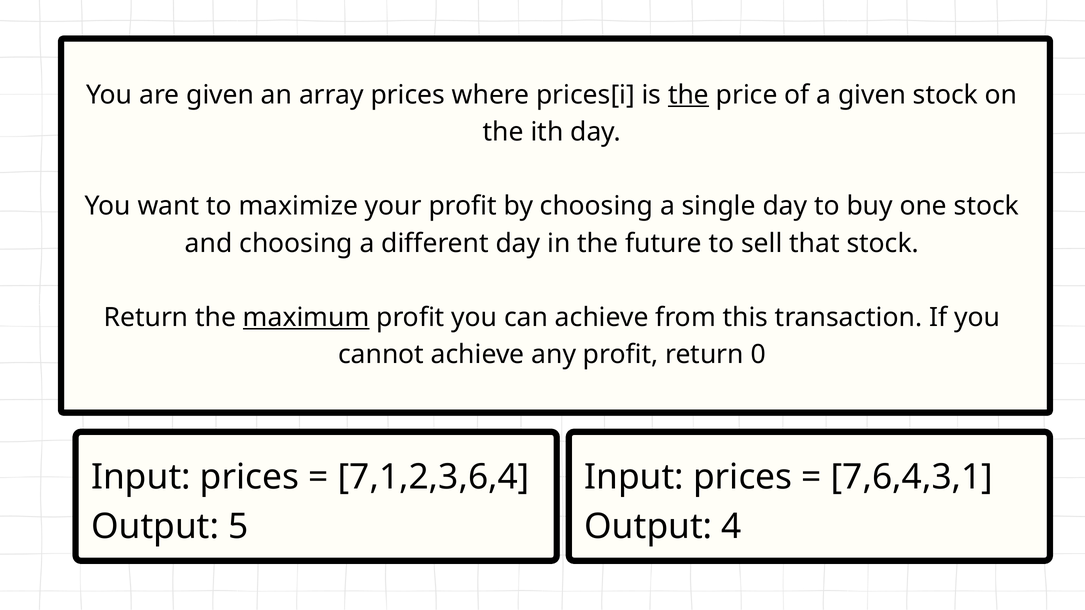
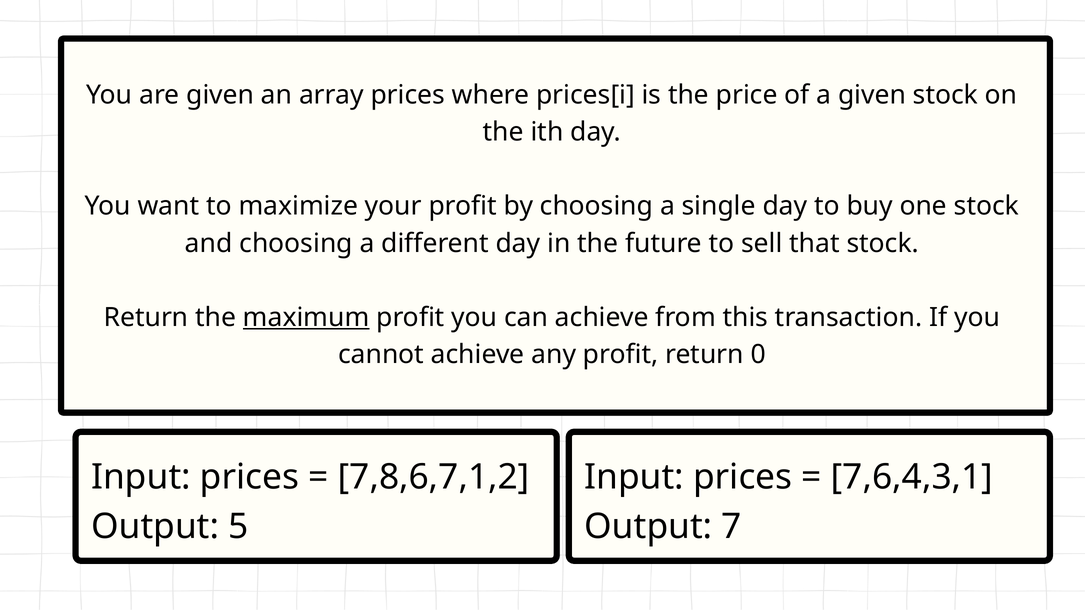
the at (688, 95) underline: present -> none
7,1,2,3,6,4: 7,1,2,3,6,4 -> 7,8,6,7,1,2
4: 4 -> 7
